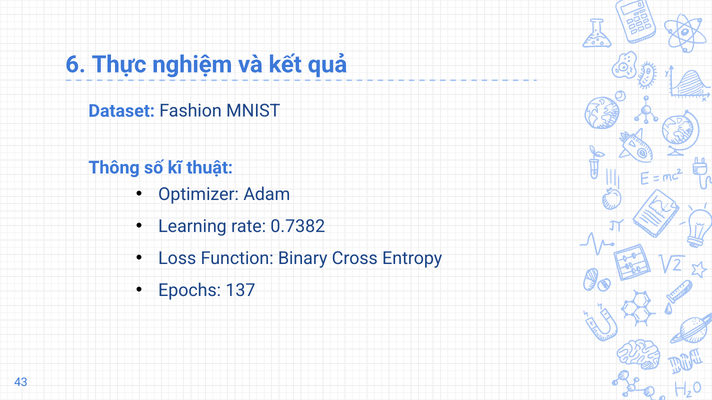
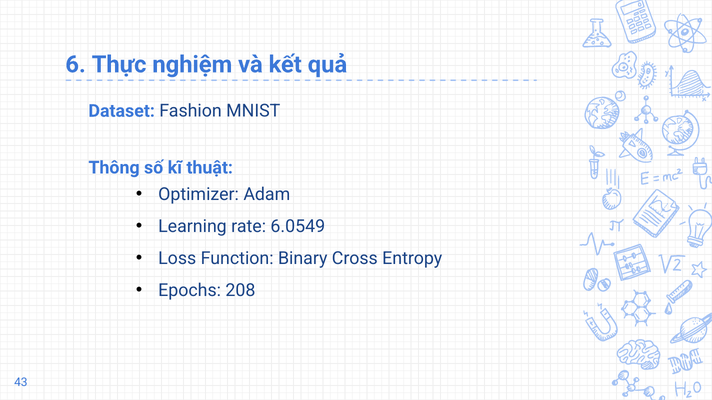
0.7382: 0.7382 -> 6.0549
137: 137 -> 208
